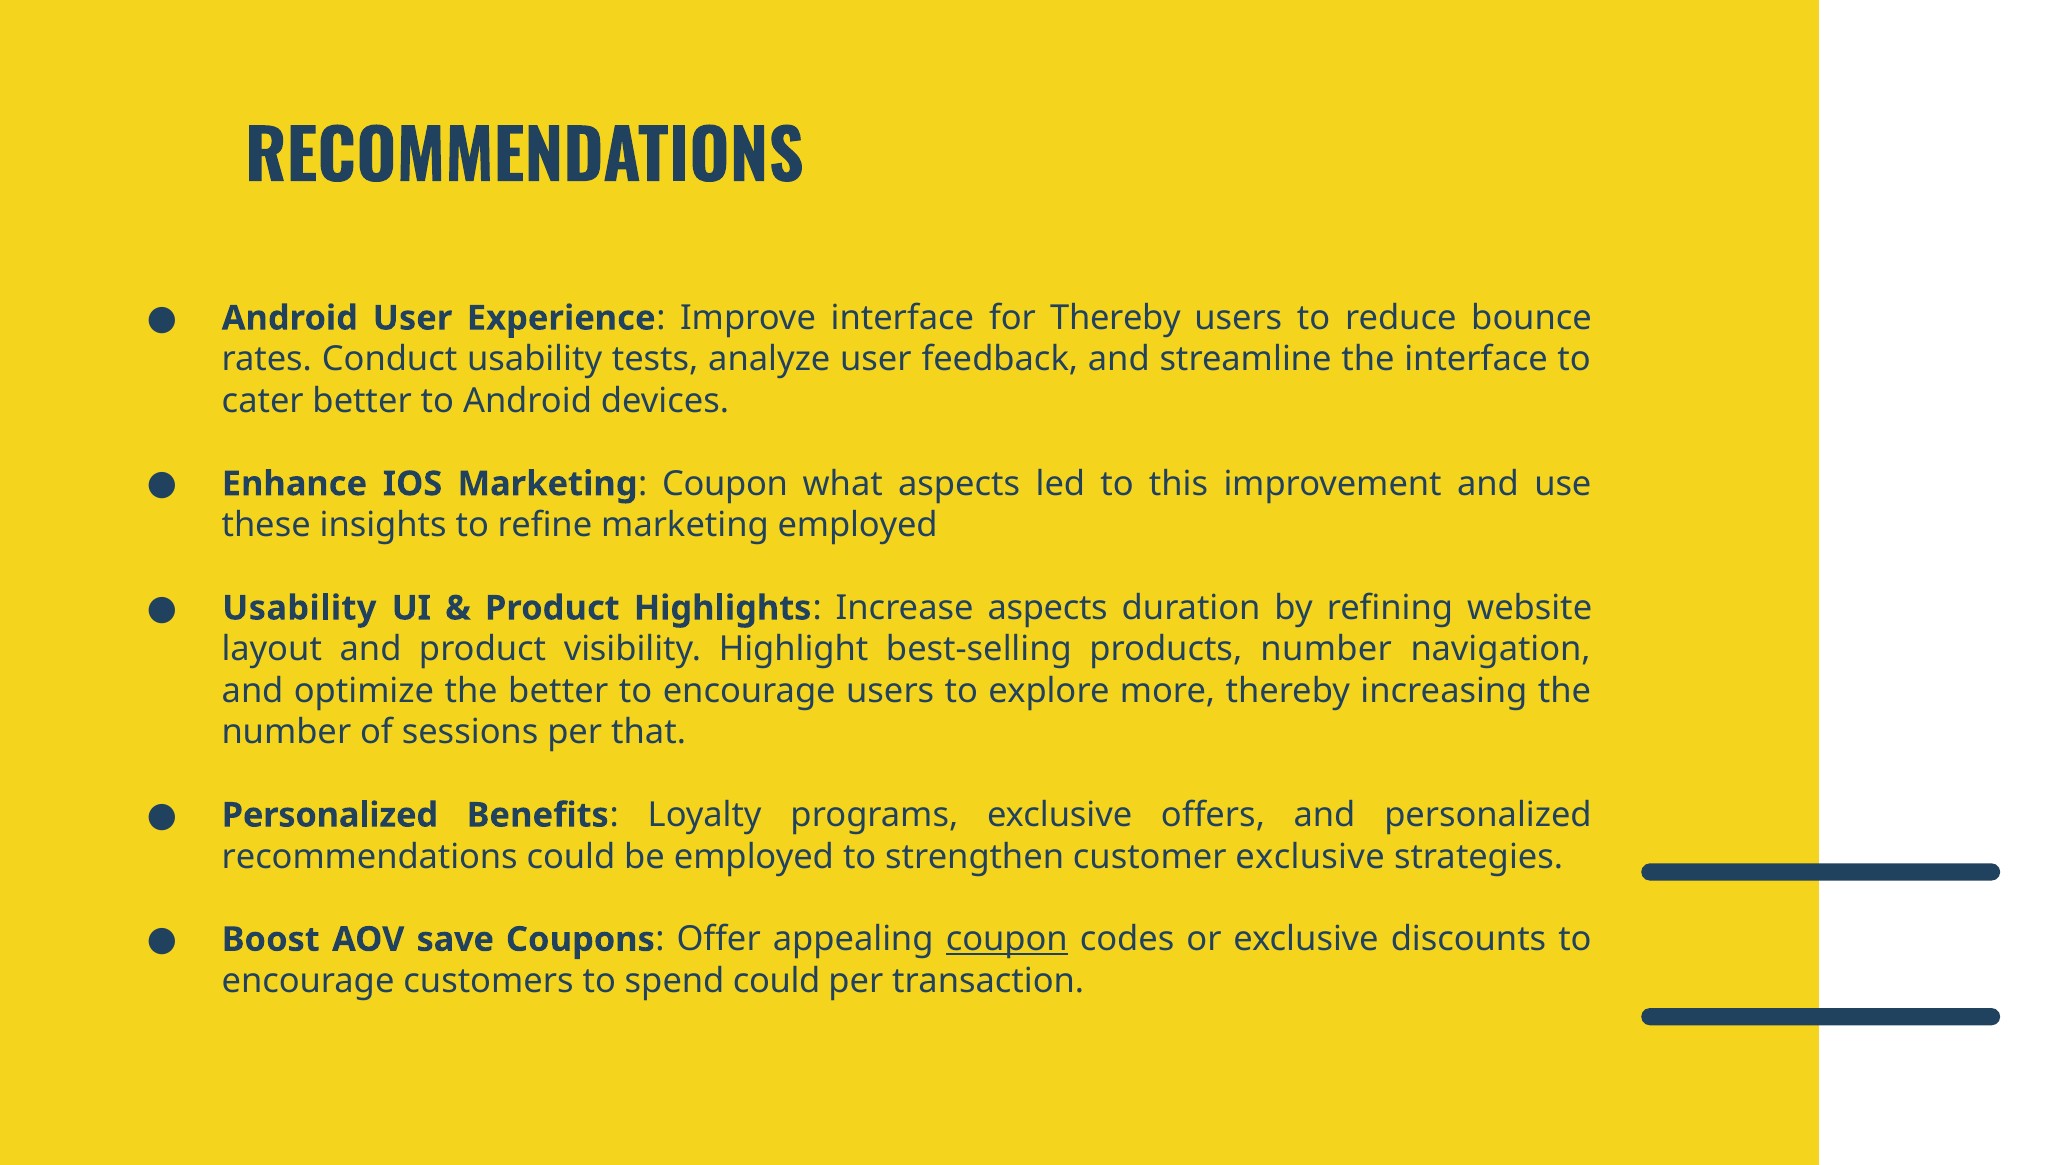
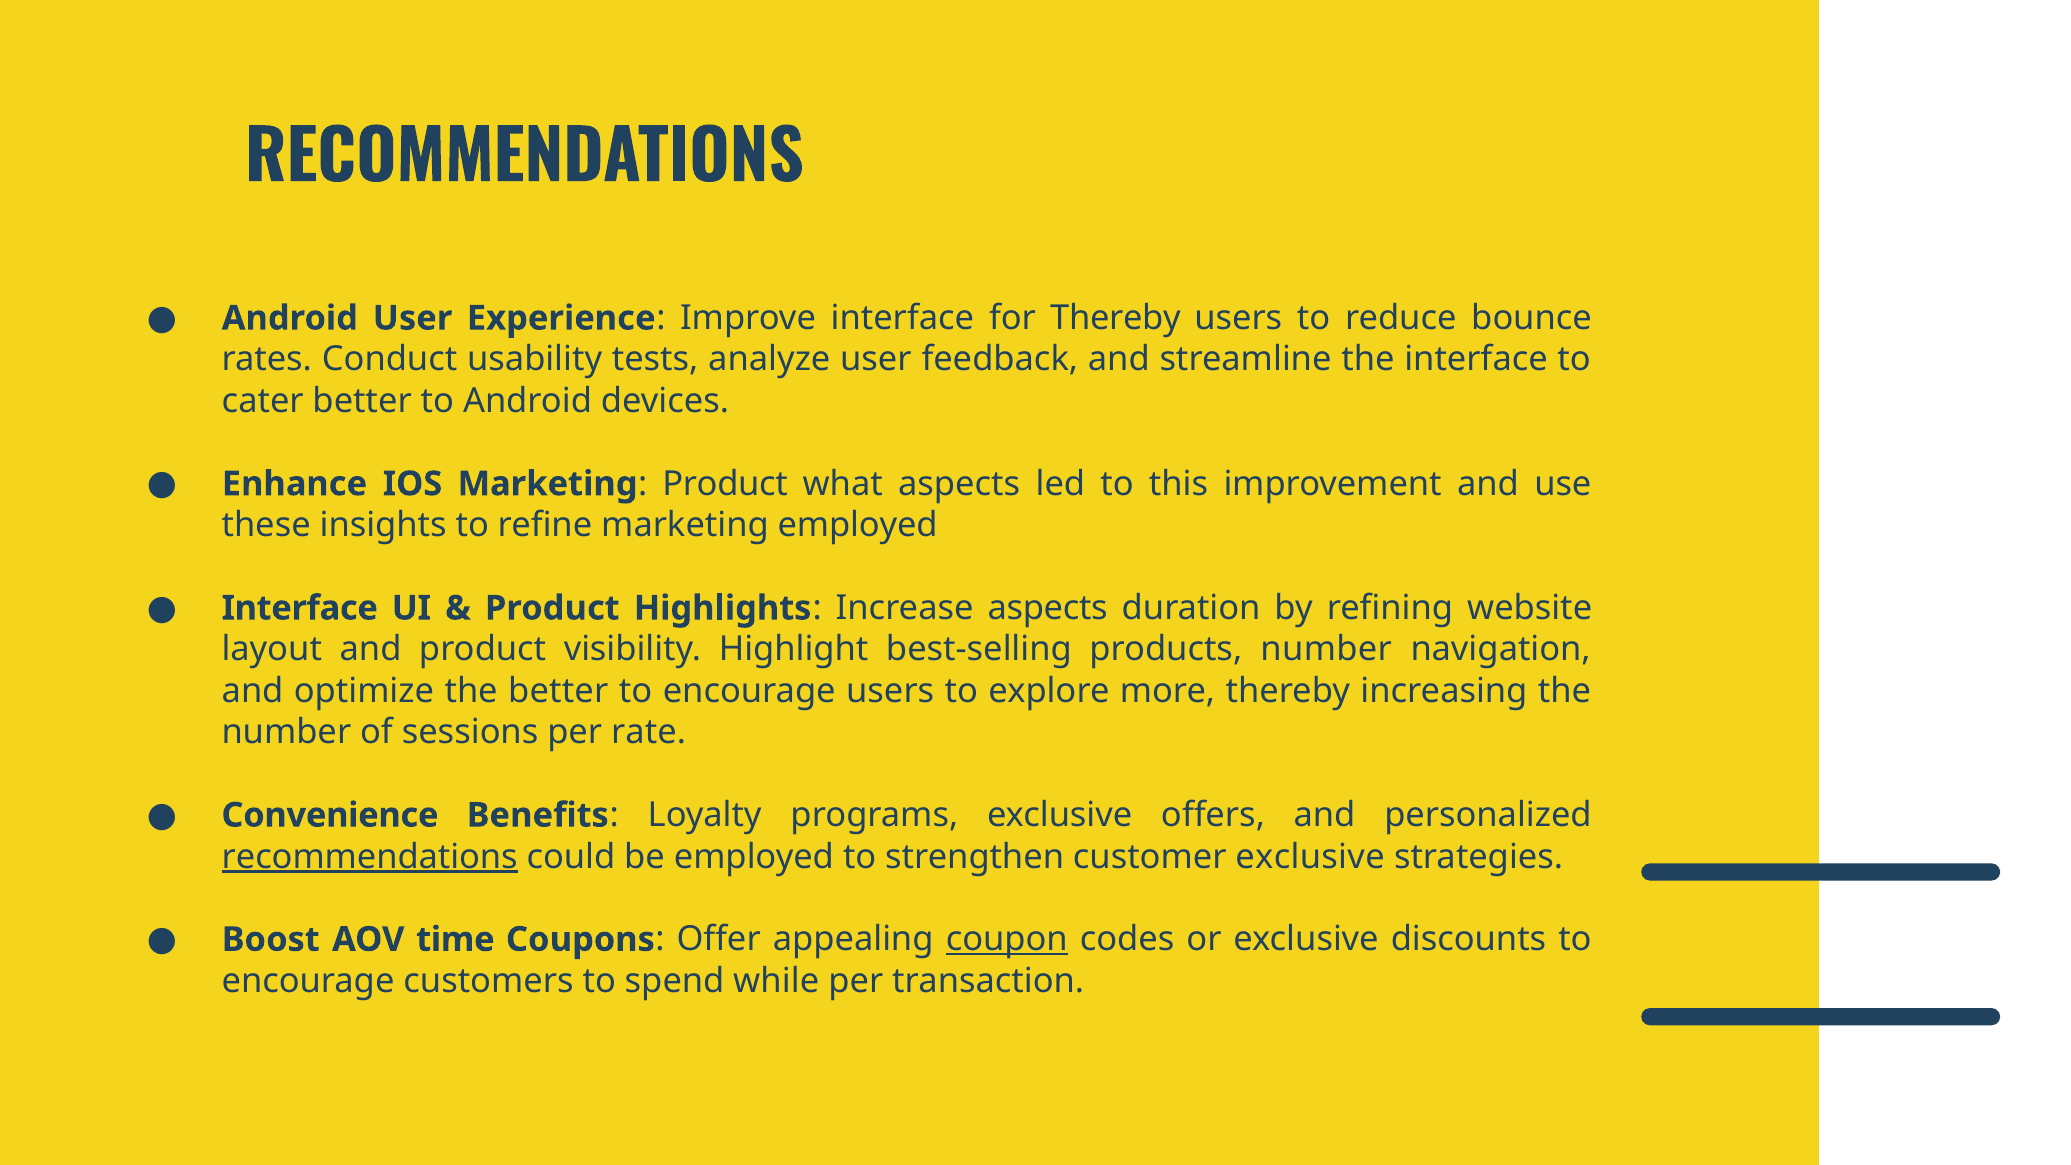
Marketing Coupon: Coupon -> Product
Usability at (299, 608): Usability -> Interface
that: that -> rate
Personalized at (330, 815): Personalized -> Convenience
recommendations at (370, 857) underline: none -> present
save: save -> time
spend could: could -> while
